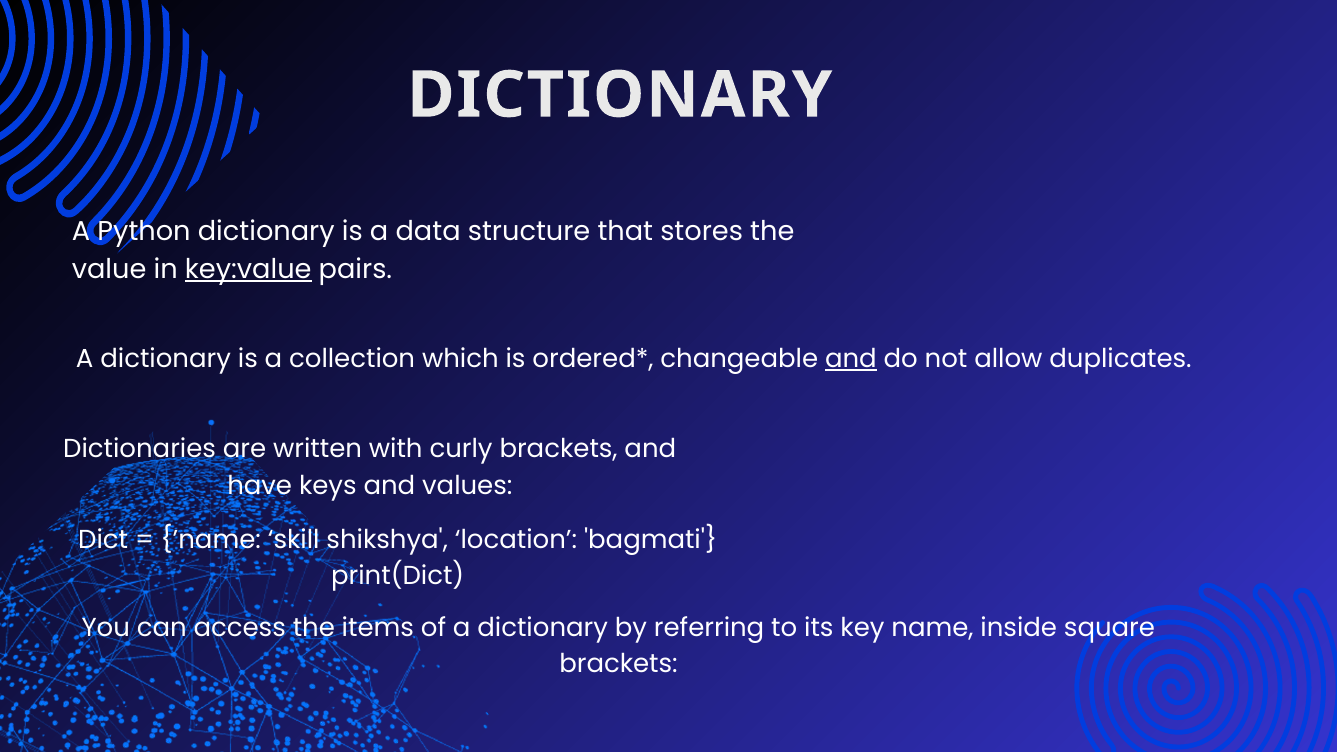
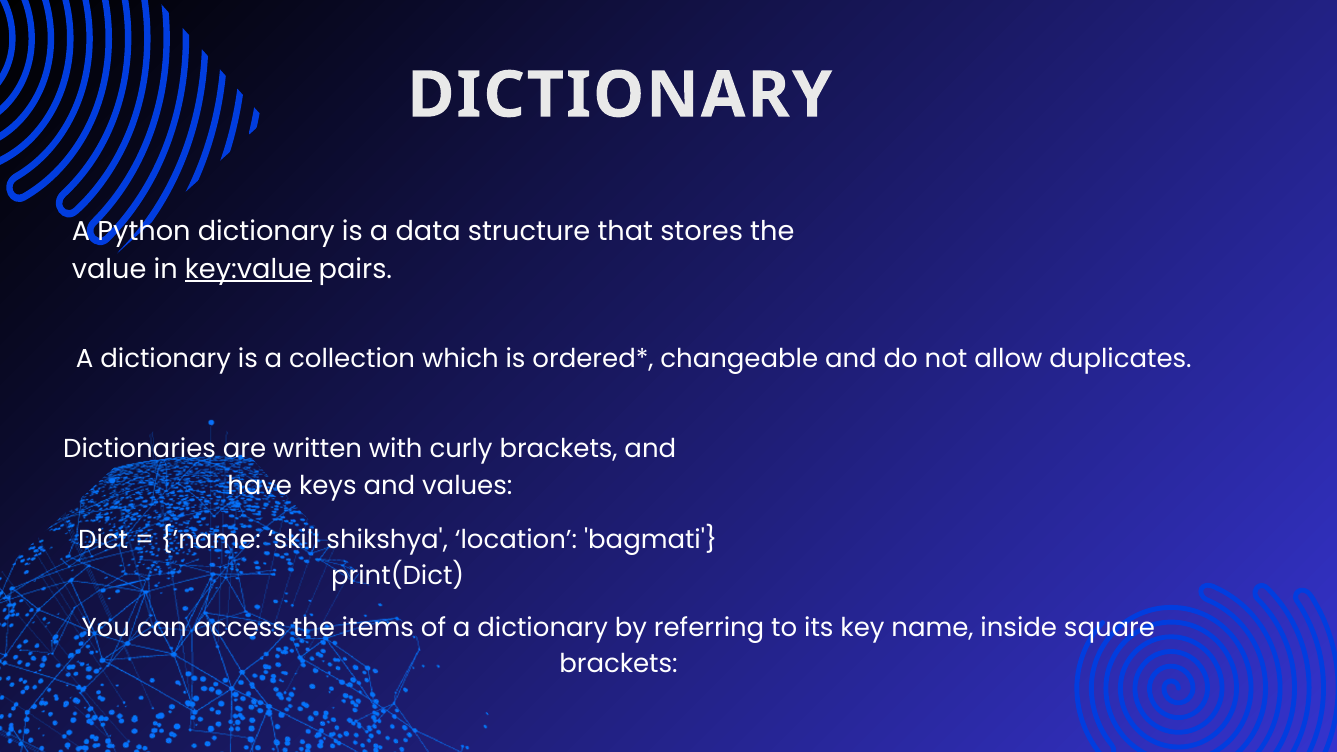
and at (851, 359) underline: present -> none
